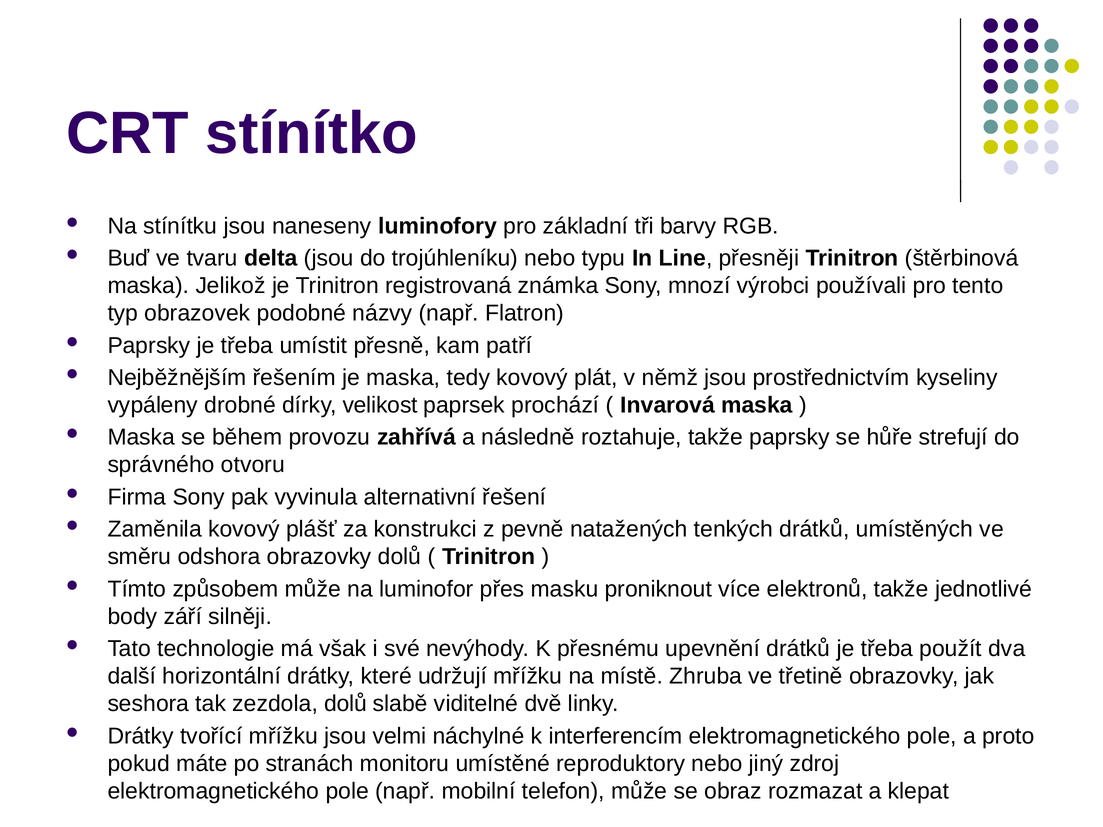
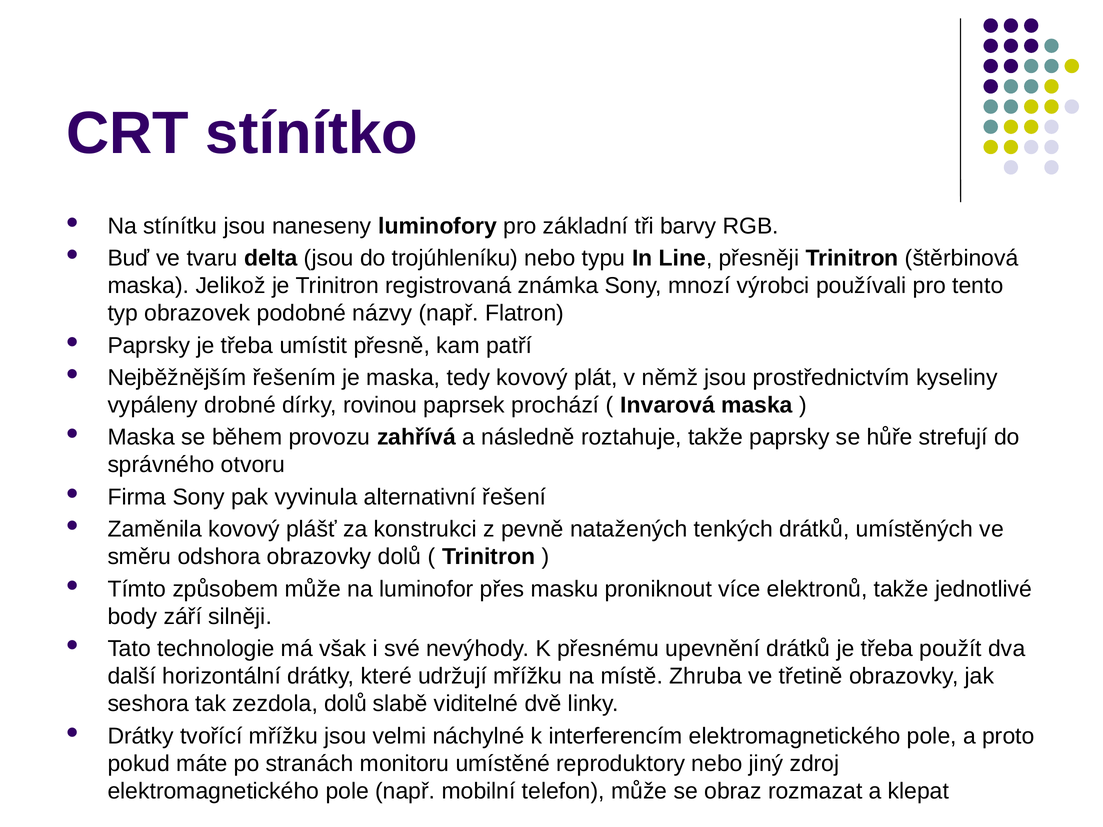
velikost: velikost -> rovinou
